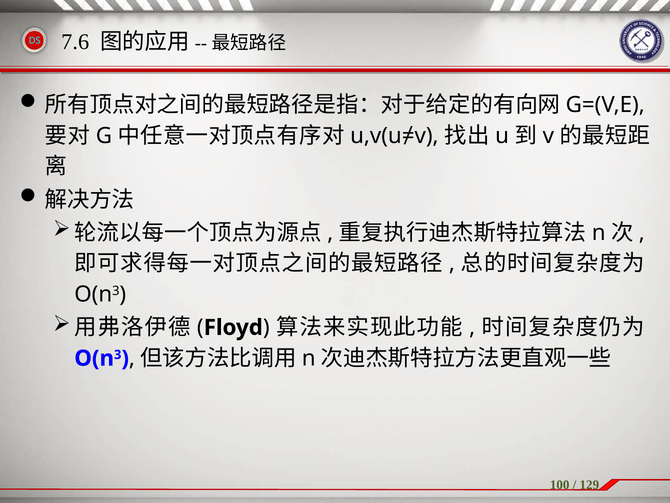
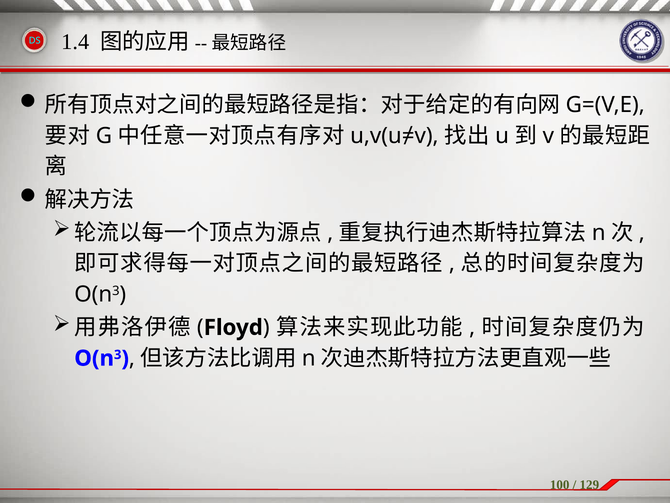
7.6: 7.6 -> 1.4
